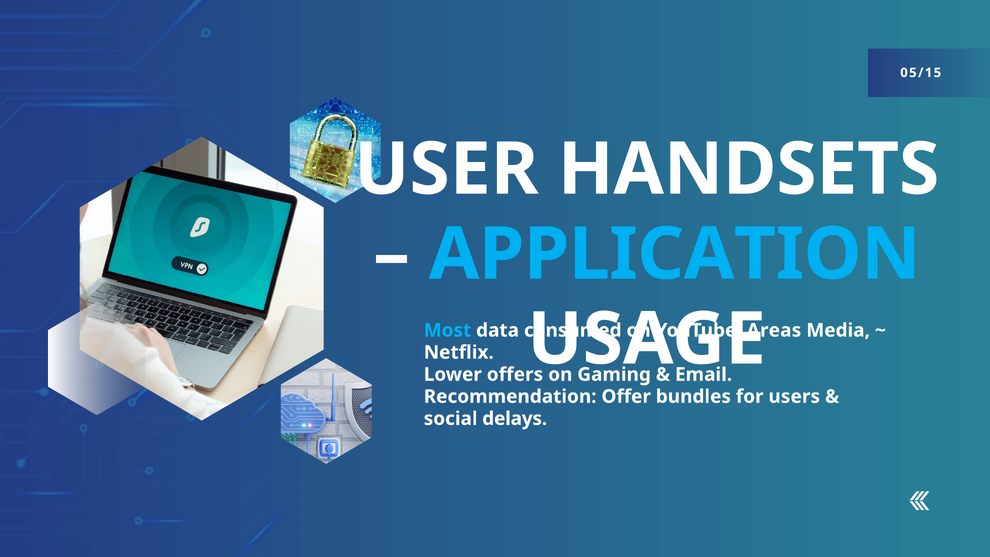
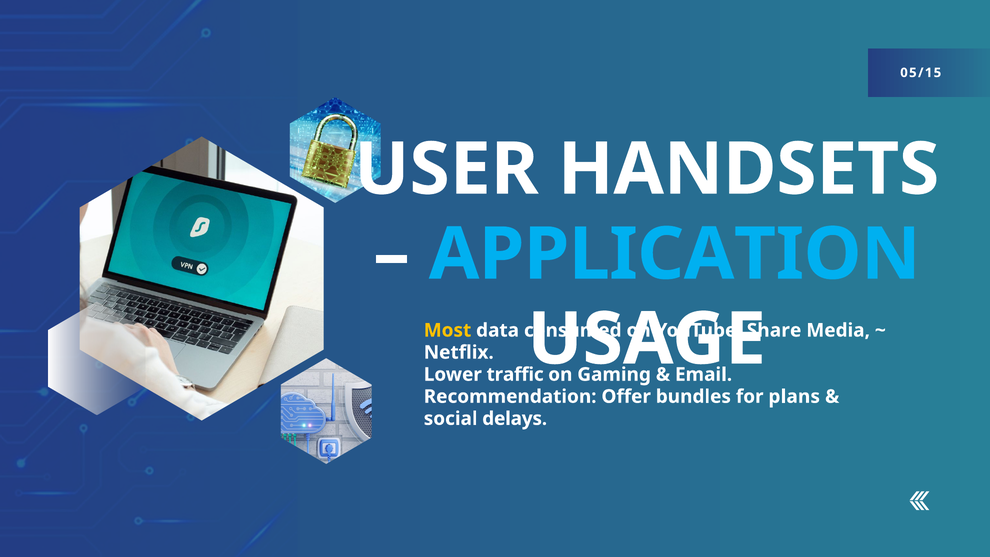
Most colour: light blue -> yellow
Areas: Areas -> Share
offers: offers -> traffic
users: users -> plans
